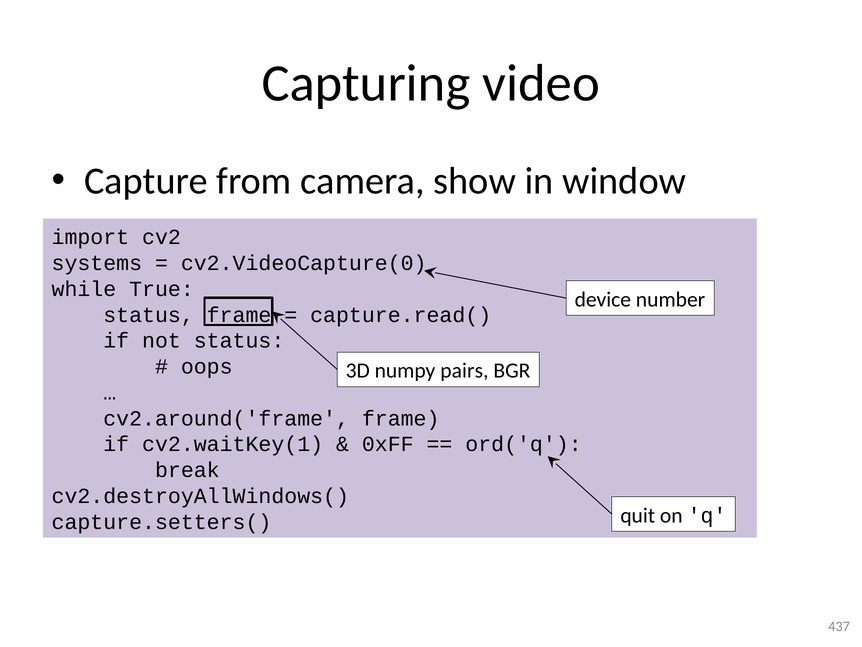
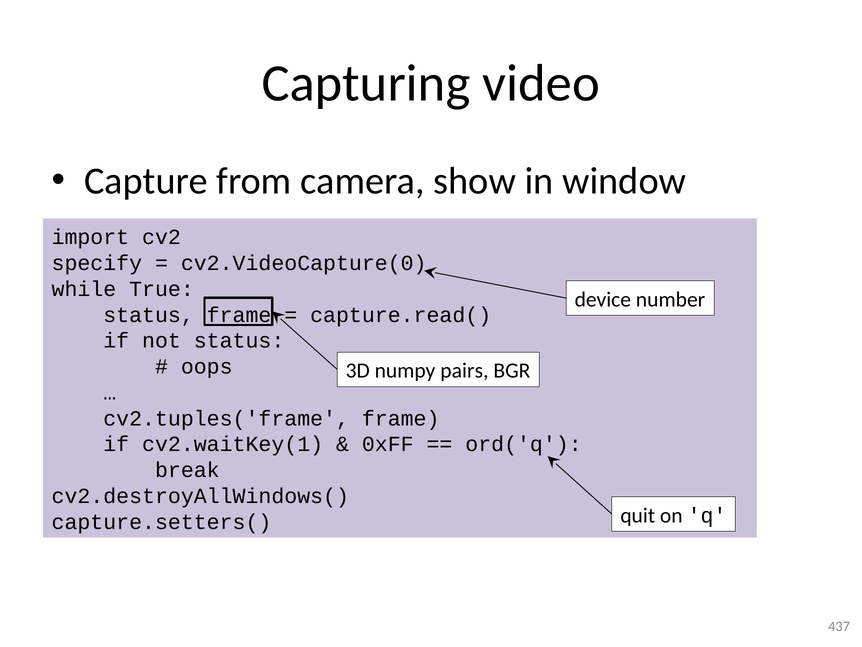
systems: systems -> specify
cv2.around('frame: cv2.around('frame -> cv2.tuples('frame
